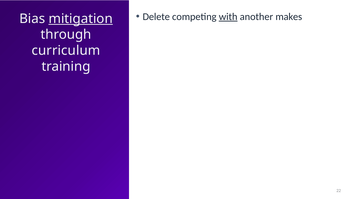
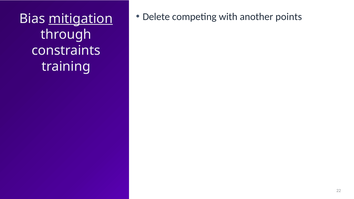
with underline: present -> none
makes: makes -> points
curriculum: curriculum -> constraints
